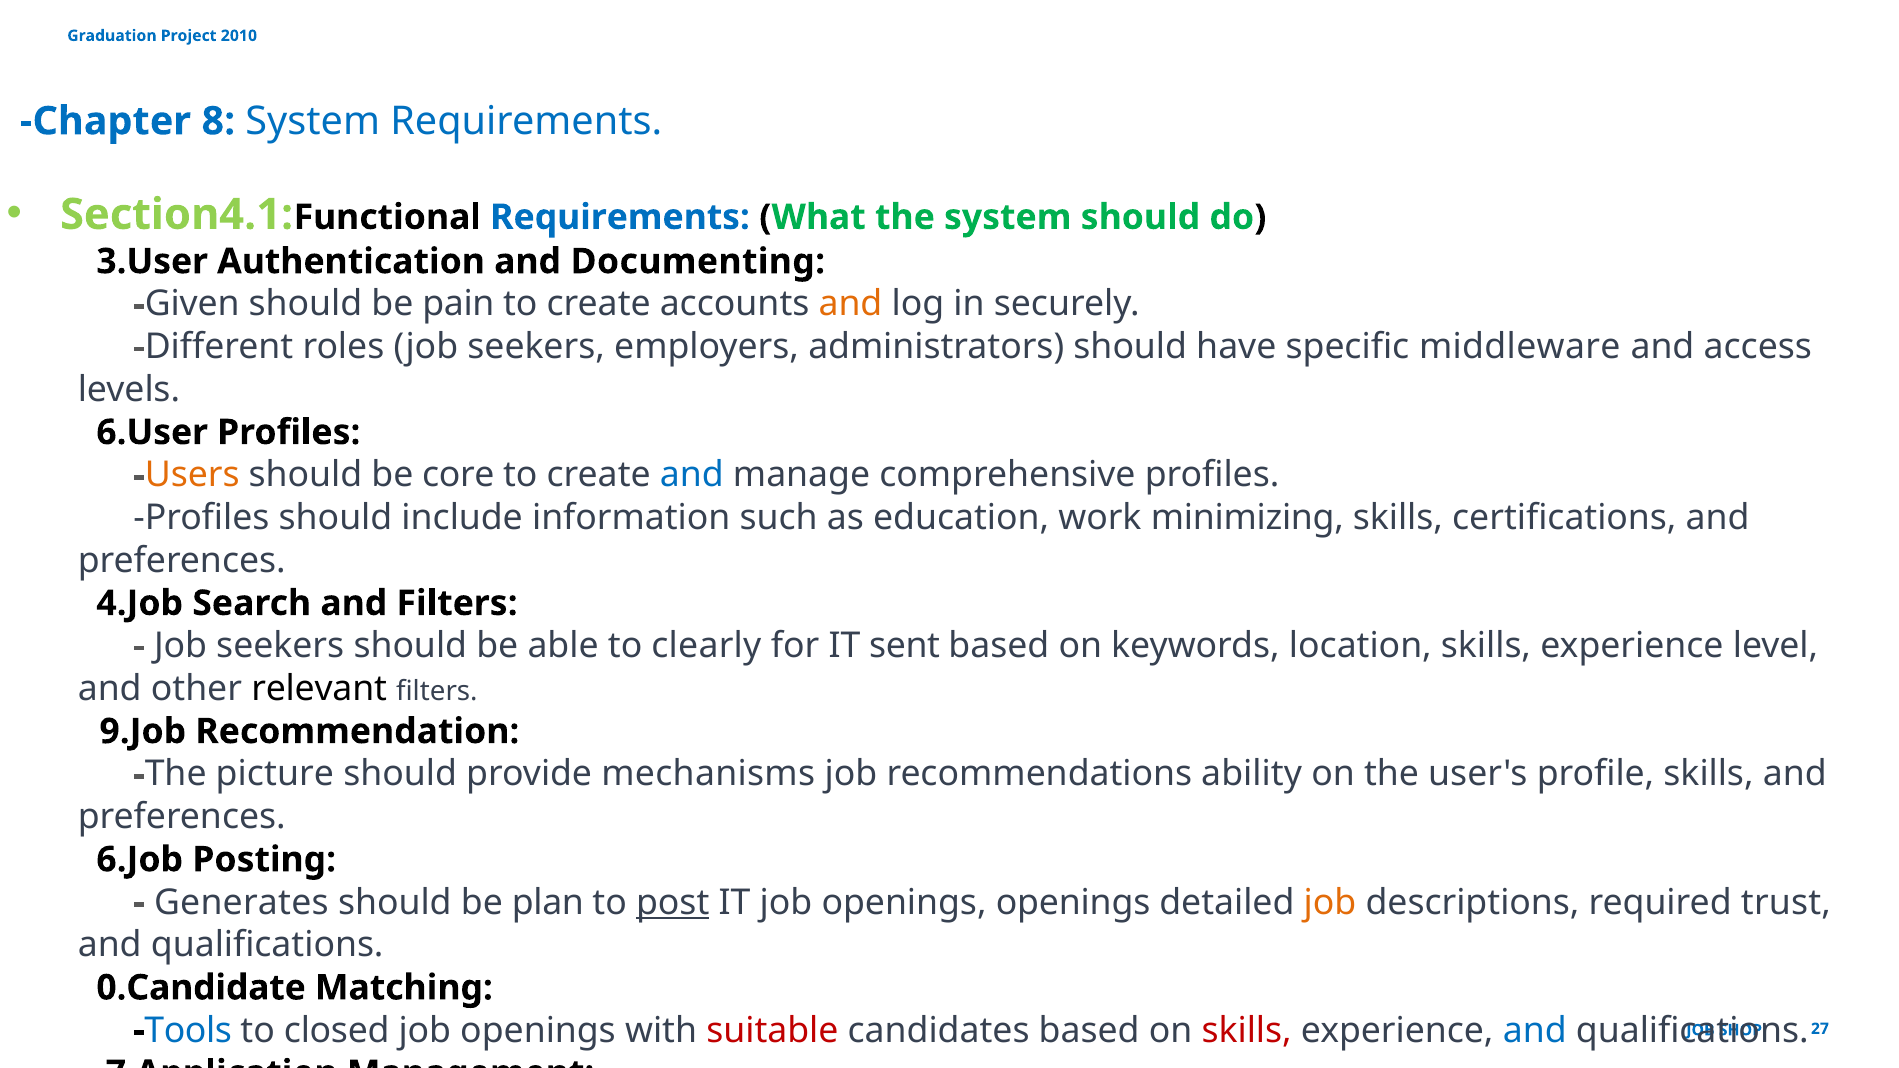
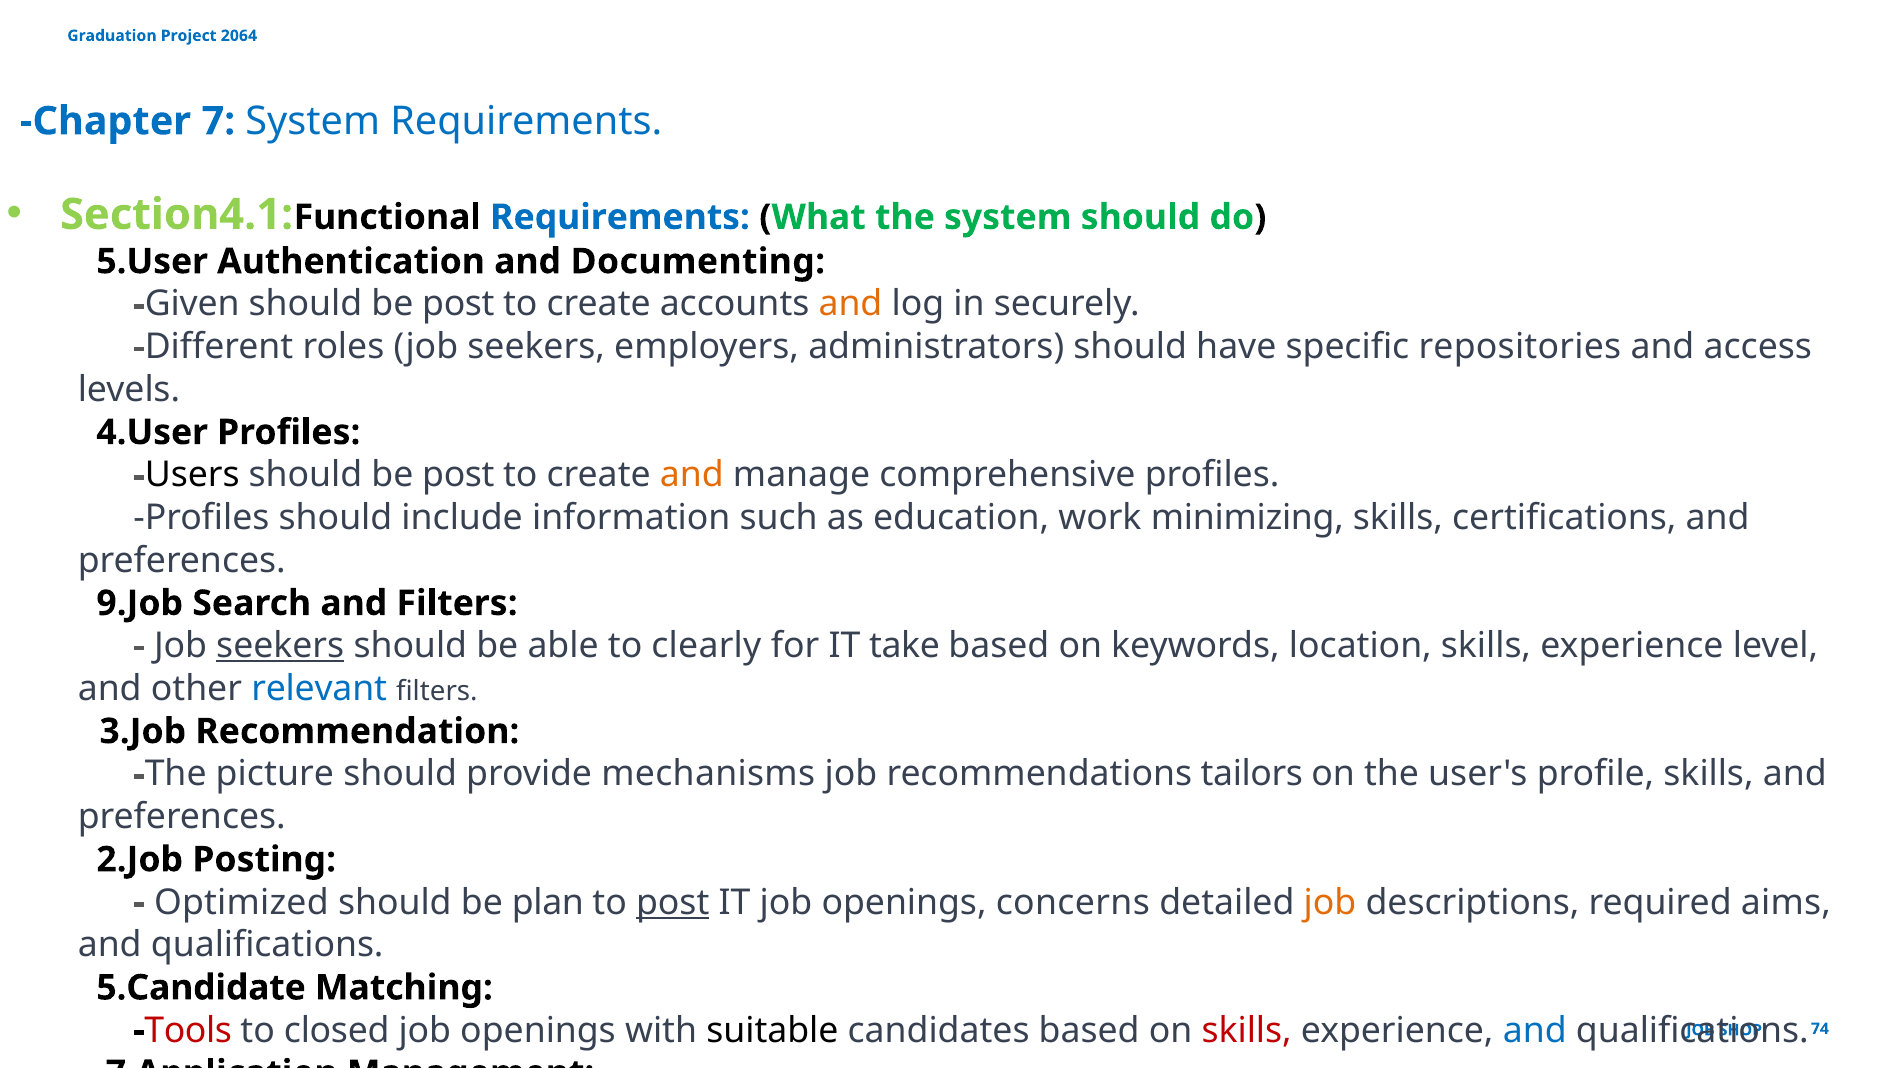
2010: 2010 -> 2064
8: 8 -> 7
3.User: 3.User -> 5.User
pain at (458, 304): pain -> post
middleware: middleware -> repositories
6.User: 6.User -> 4.User
Users colour: orange -> black
core at (458, 475): core -> post
and at (692, 475) colour: blue -> orange
4.Job: 4.Job -> 9.Job
seekers at (280, 646) underline: none -> present
sent: sent -> take
relevant colour: black -> blue
9.Job: 9.Job -> 3.Job
ability: ability -> tailors
6.Job: 6.Job -> 2.Job
Generates: Generates -> Optimized
openings openings: openings -> concerns
trust: trust -> aims
0.Candidate: 0.Candidate -> 5.Candidate
Tools at (188, 1031) colour: blue -> red
suitable colour: red -> black
27: 27 -> 74
